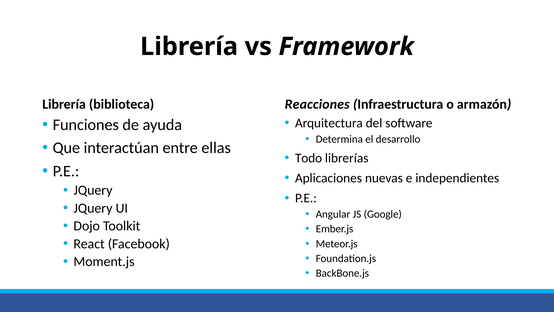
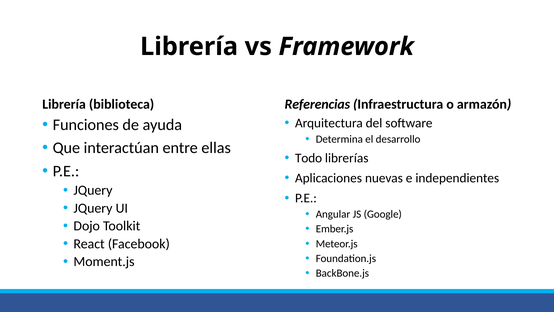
Reacciones: Reacciones -> Referencias
